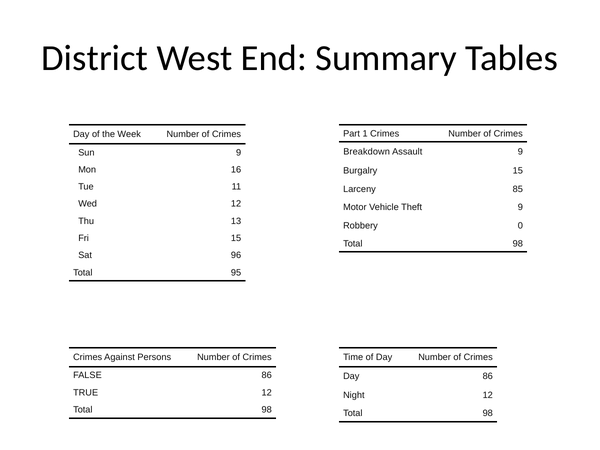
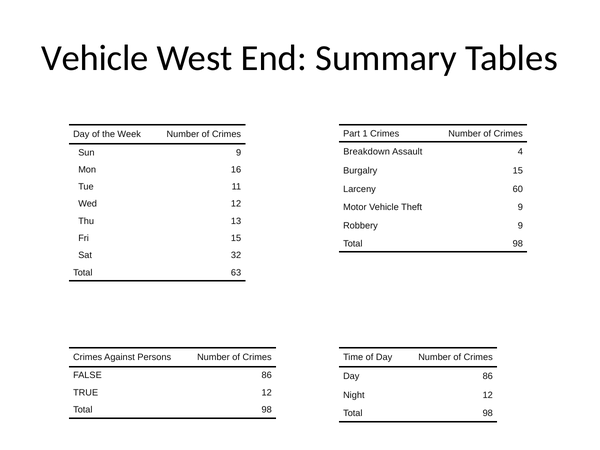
District at (95, 58): District -> Vehicle
Assault 9: 9 -> 4
85: 85 -> 60
Robbery 0: 0 -> 9
96: 96 -> 32
95: 95 -> 63
